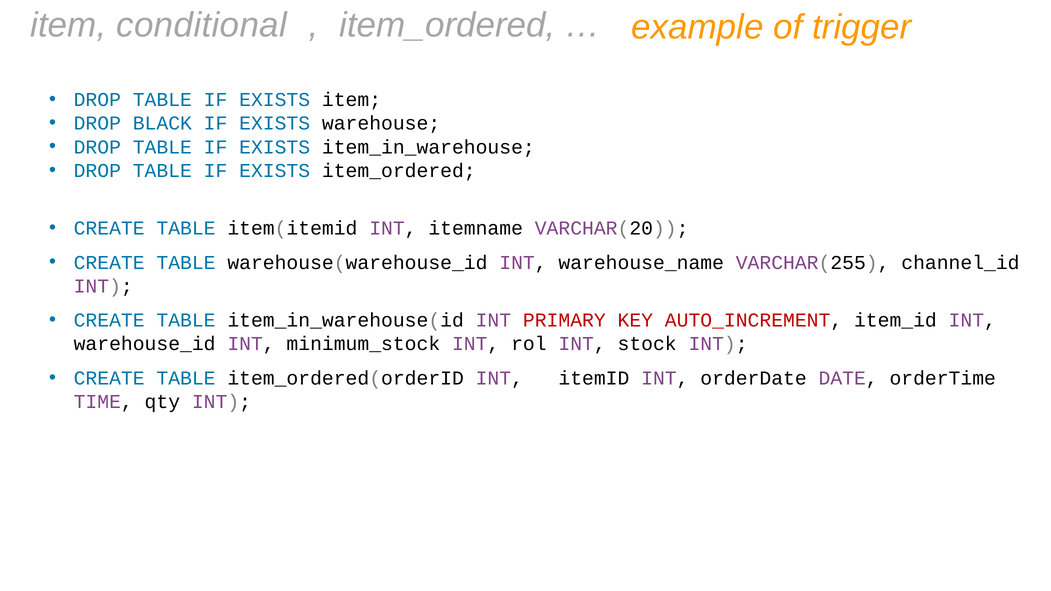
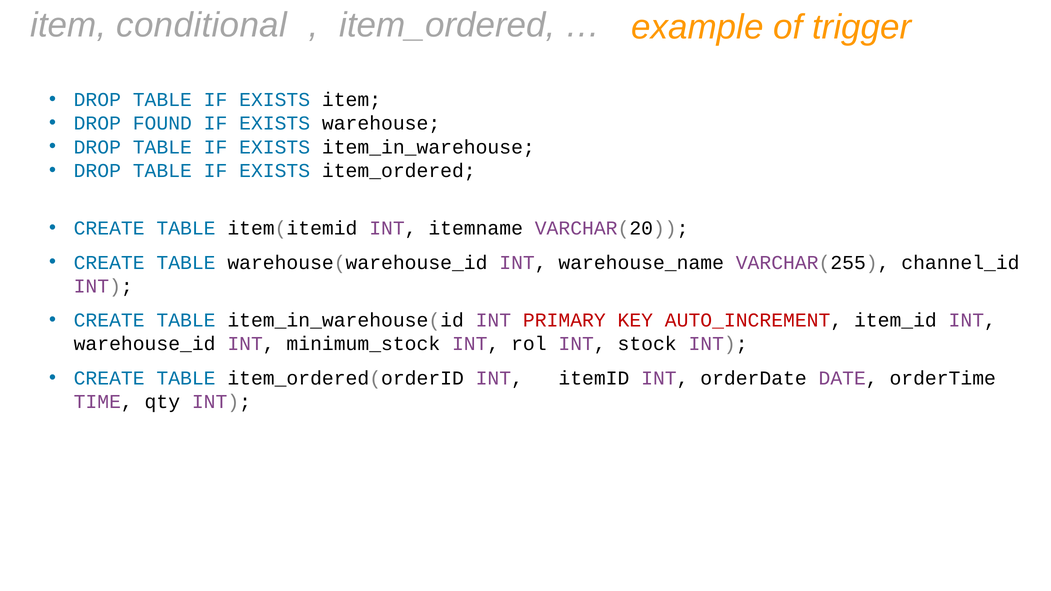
BLACK: BLACK -> FOUND
